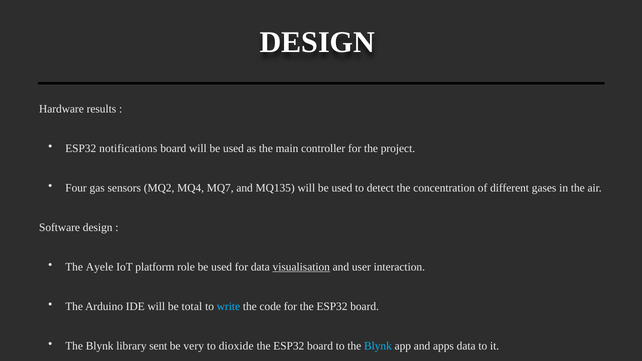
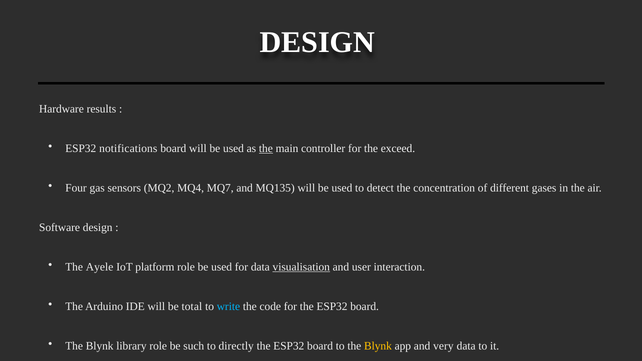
the at (266, 149) underline: none -> present
project: project -> exceed
library sent: sent -> role
very: very -> such
dioxide: dioxide -> directly
Blynk at (378, 346) colour: light blue -> yellow
apps: apps -> very
